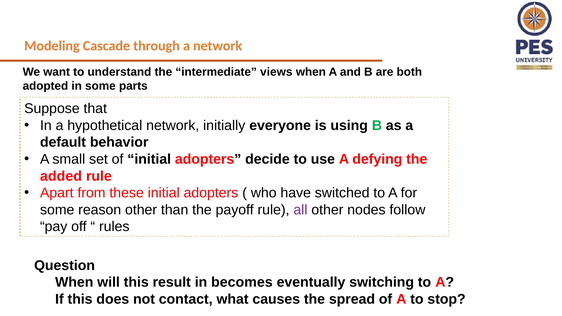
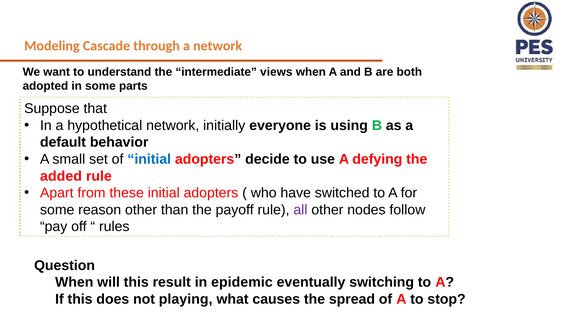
initial at (149, 159) colour: black -> blue
becomes: becomes -> epidemic
contact: contact -> playing
